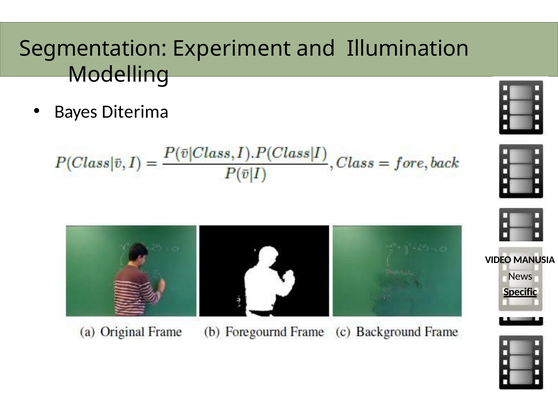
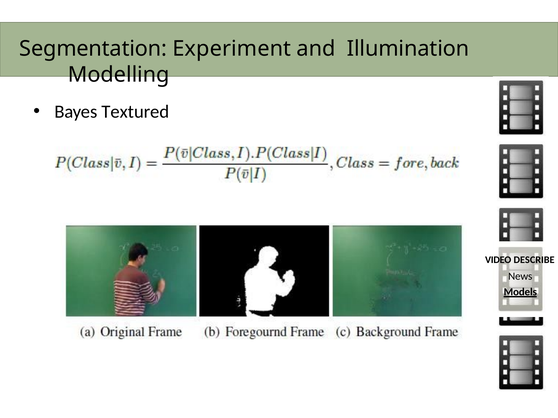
Diterima: Diterima -> Textured
MANUSIA: MANUSIA -> DESCRIBE
Specific: Specific -> Models
